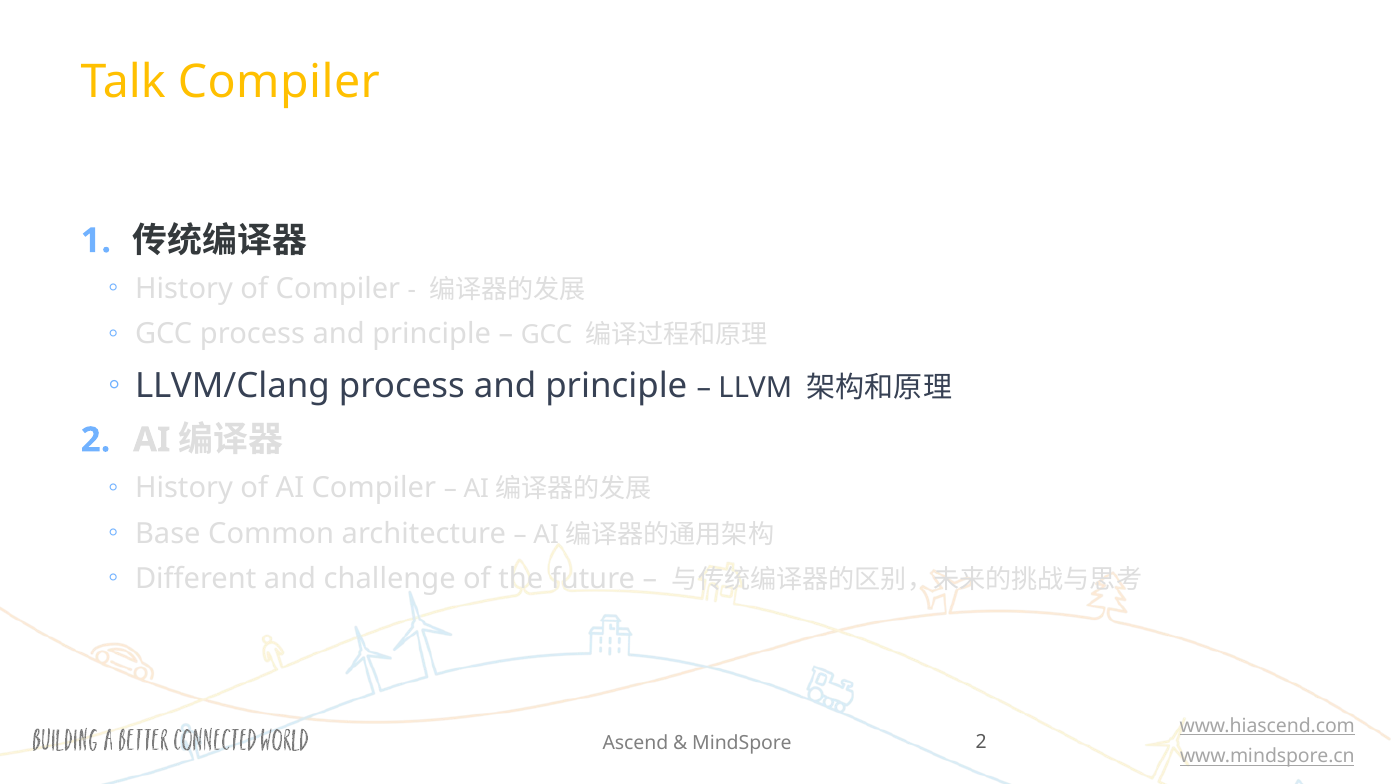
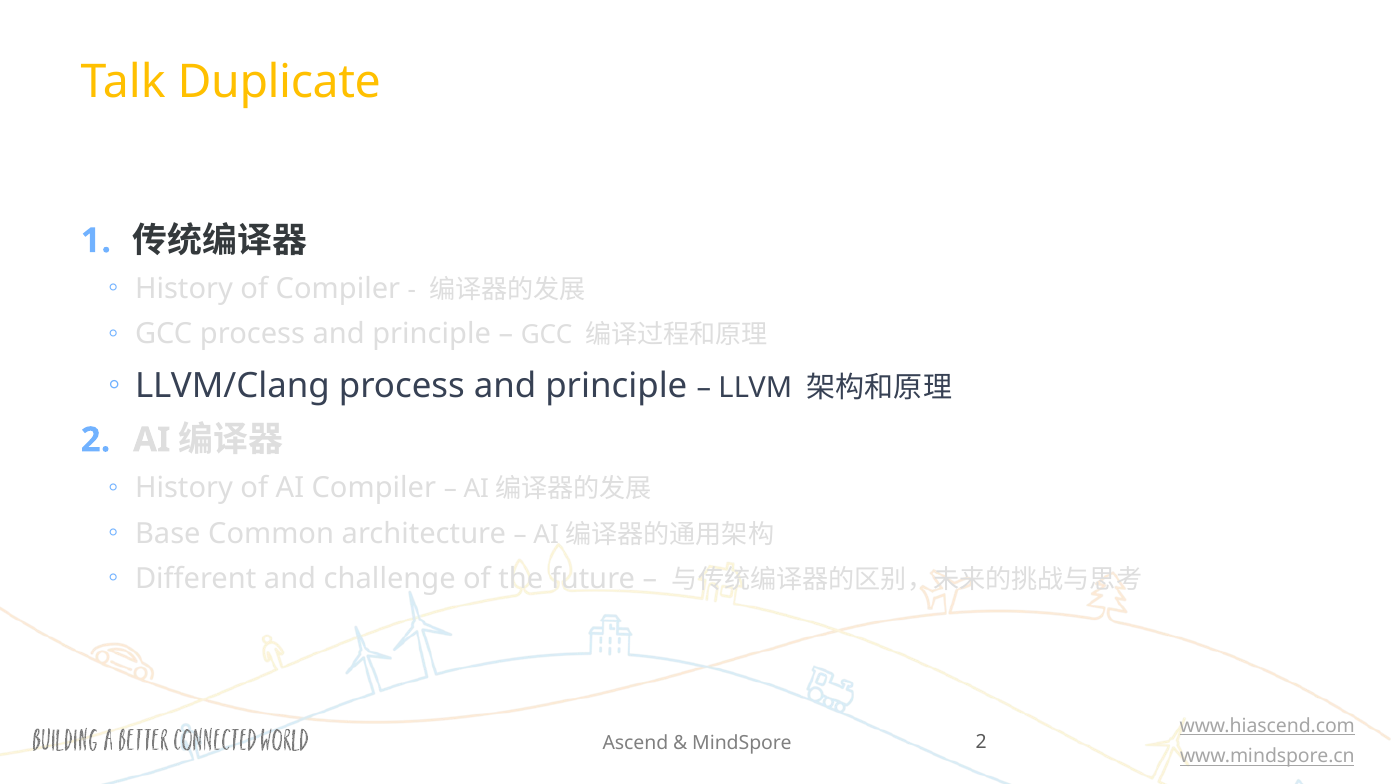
Talk Compiler: Compiler -> Duplicate
